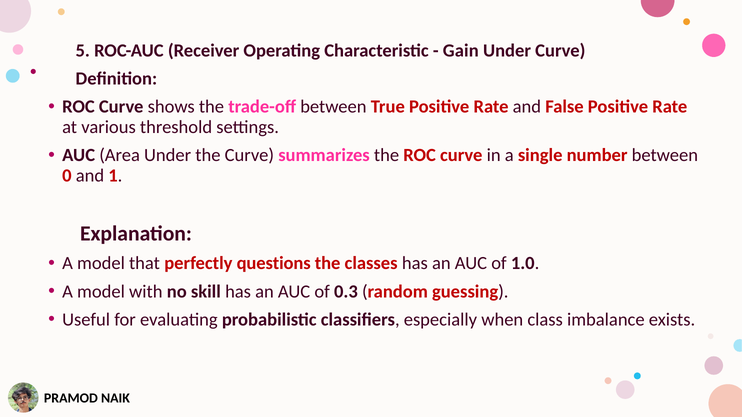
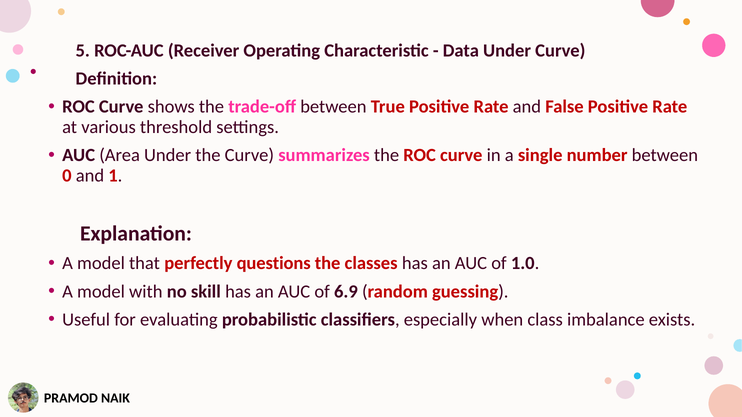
Gain: Gain -> Data
0.3: 0.3 -> 6.9
